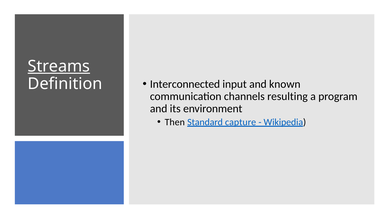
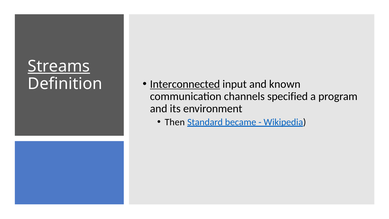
Interconnected underline: none -> present
resulting: resulting -> specified
capture: capture -> became
